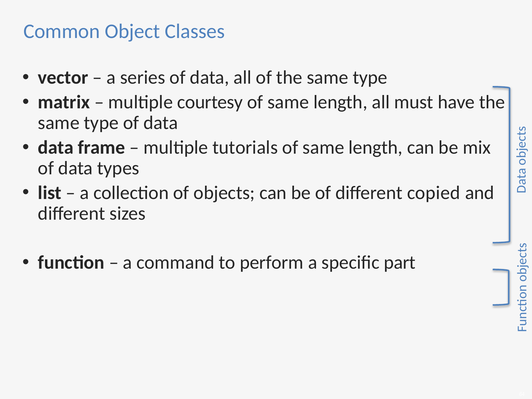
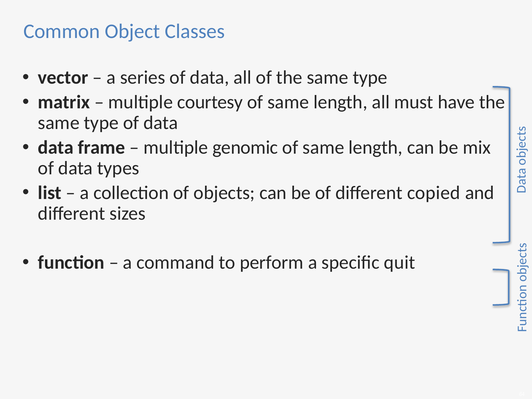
tutorials: tutorials -> genomic
part: part -> quit
